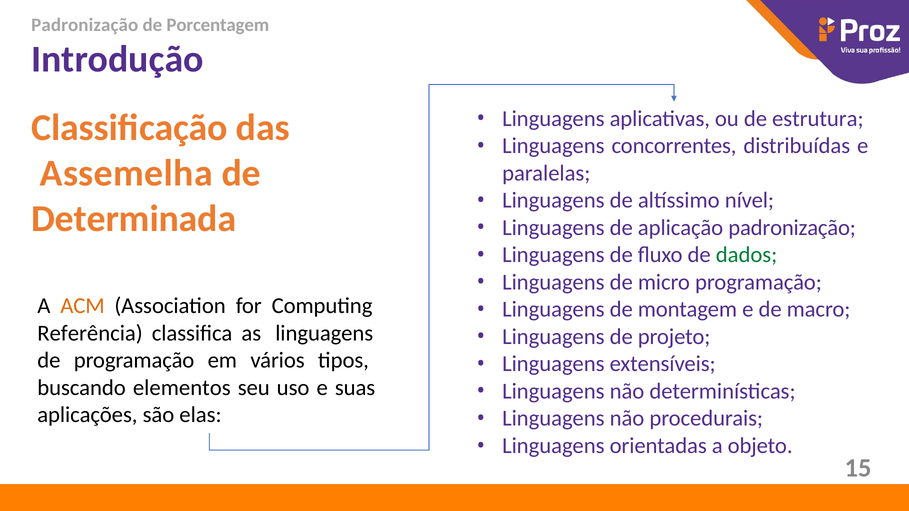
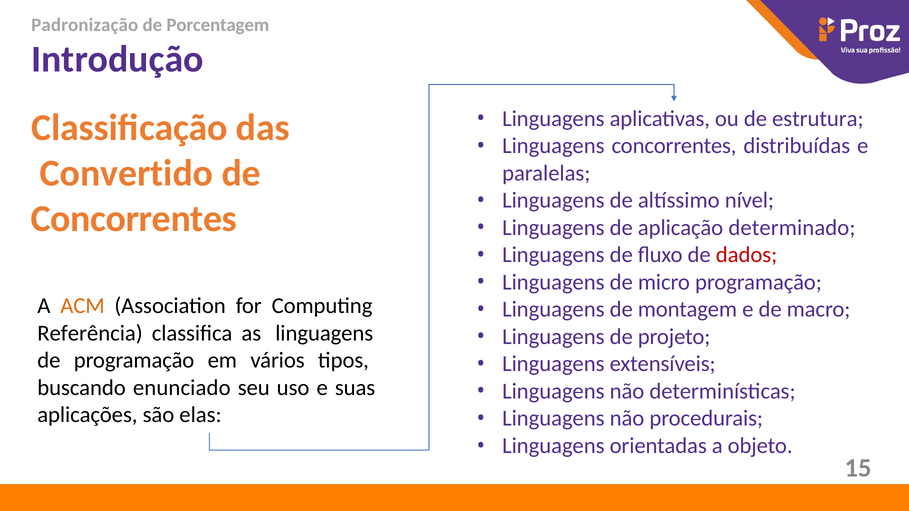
Assemelha: Assemelha -> Convertido
Determinada at (134, 219): Determinada -> Concorrentes
padronização at (792, 228): padronização -> determinado
dados colour: green -> red
elementos: elementos -> enunciado
